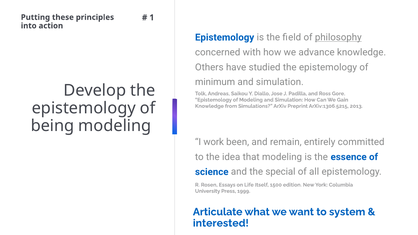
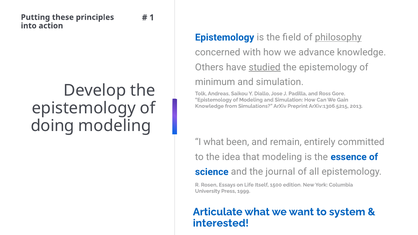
studied underline: none -> present
being: being -> doing
I work: work -> what
special: special -> journal
